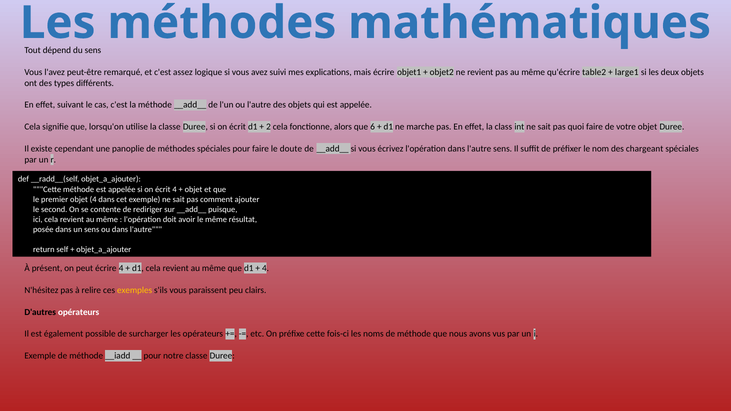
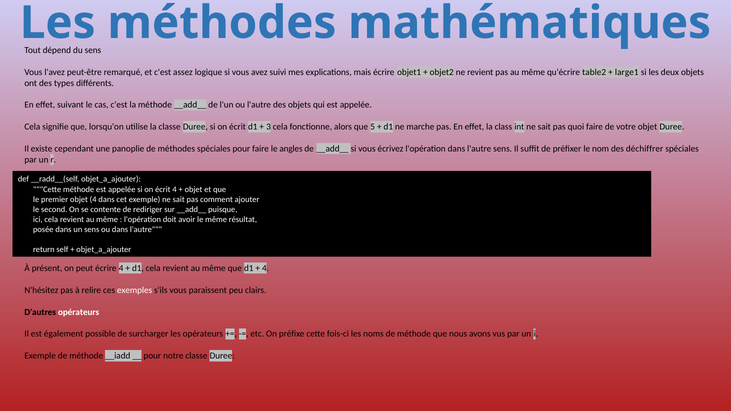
2: 2 -> 3
6: 6 -> 5
doute: doute -> angles
chargeant: chargeant -> déchiffrer
exemples colour: yellow -> white
